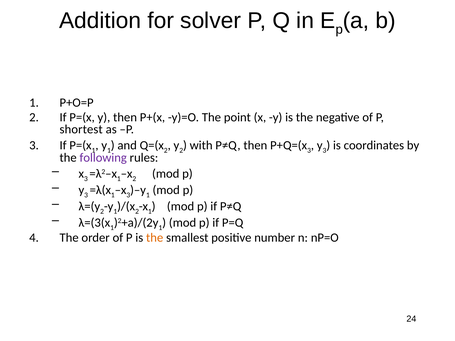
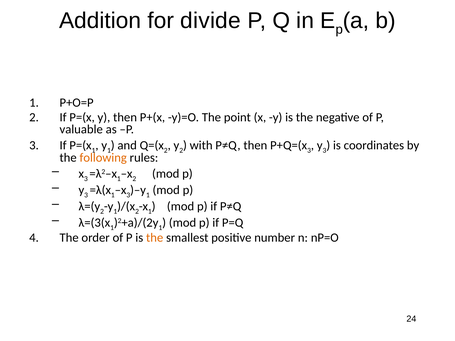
solver: solver -> divide
shortest: shortest -> valuable
following colour: purple -> orange
